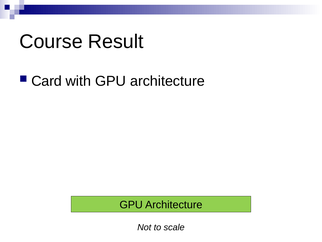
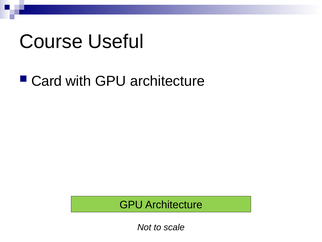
Result: Result -> Useful
